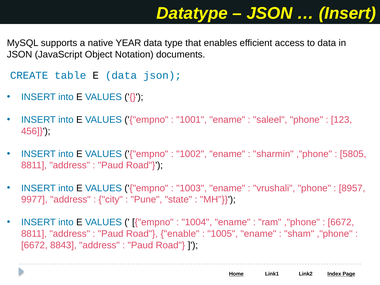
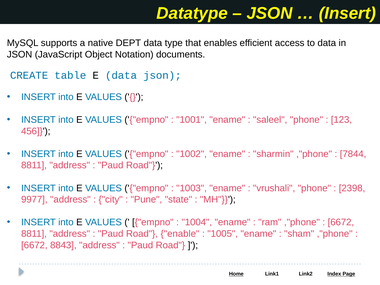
YEAR: YEAR -> DEPT
5805: 5805 -> 7844
8957: 8957 -> 2398
